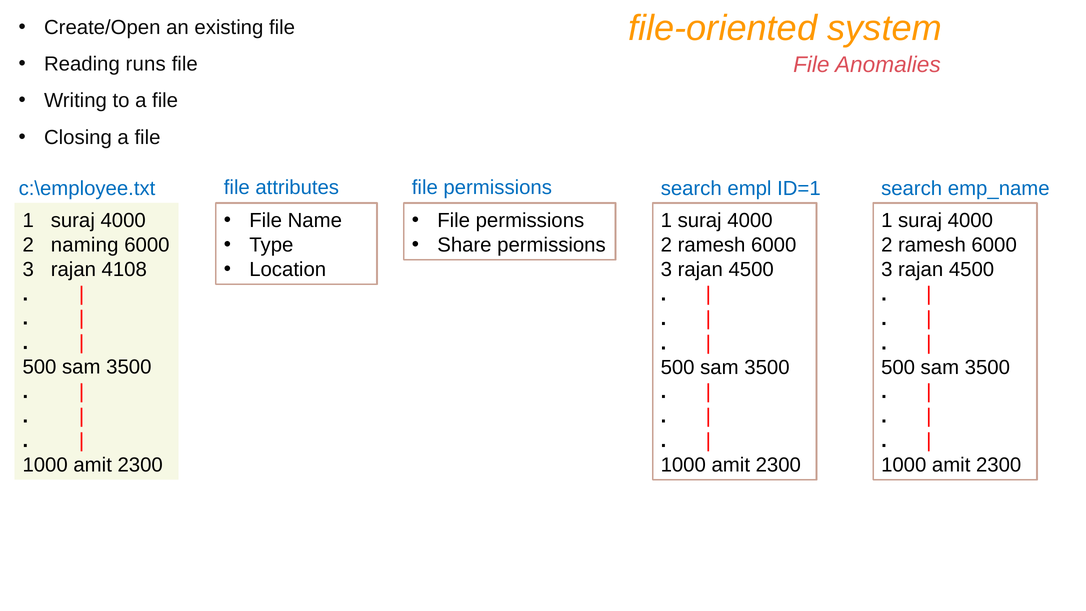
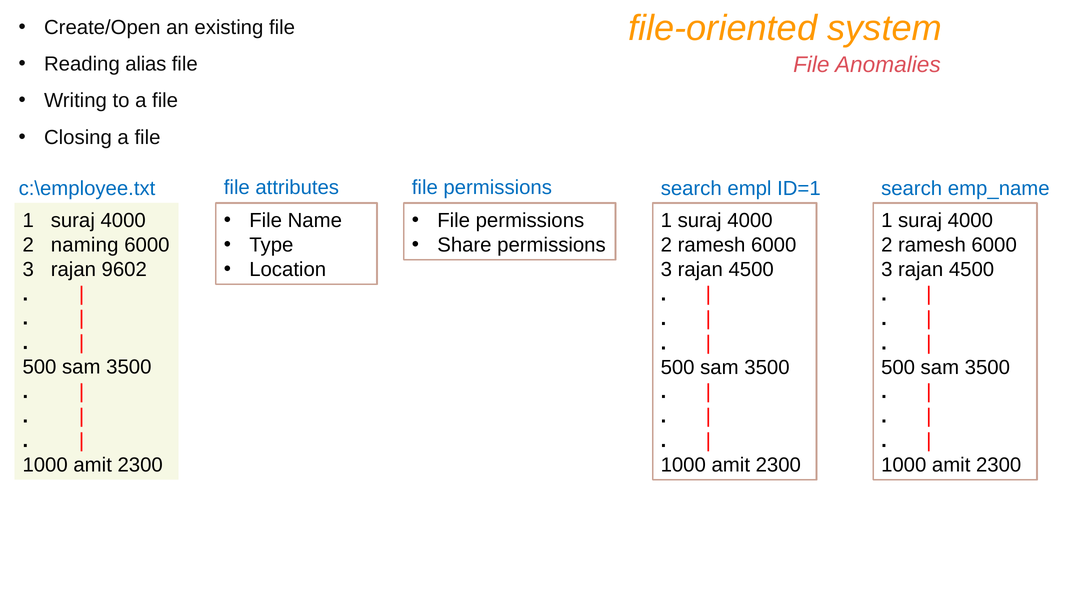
runs: runs -> alias
4108: 4108 -> 9602
